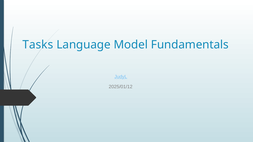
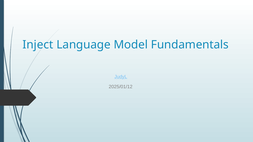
Tasks: Tasks -> Inject
